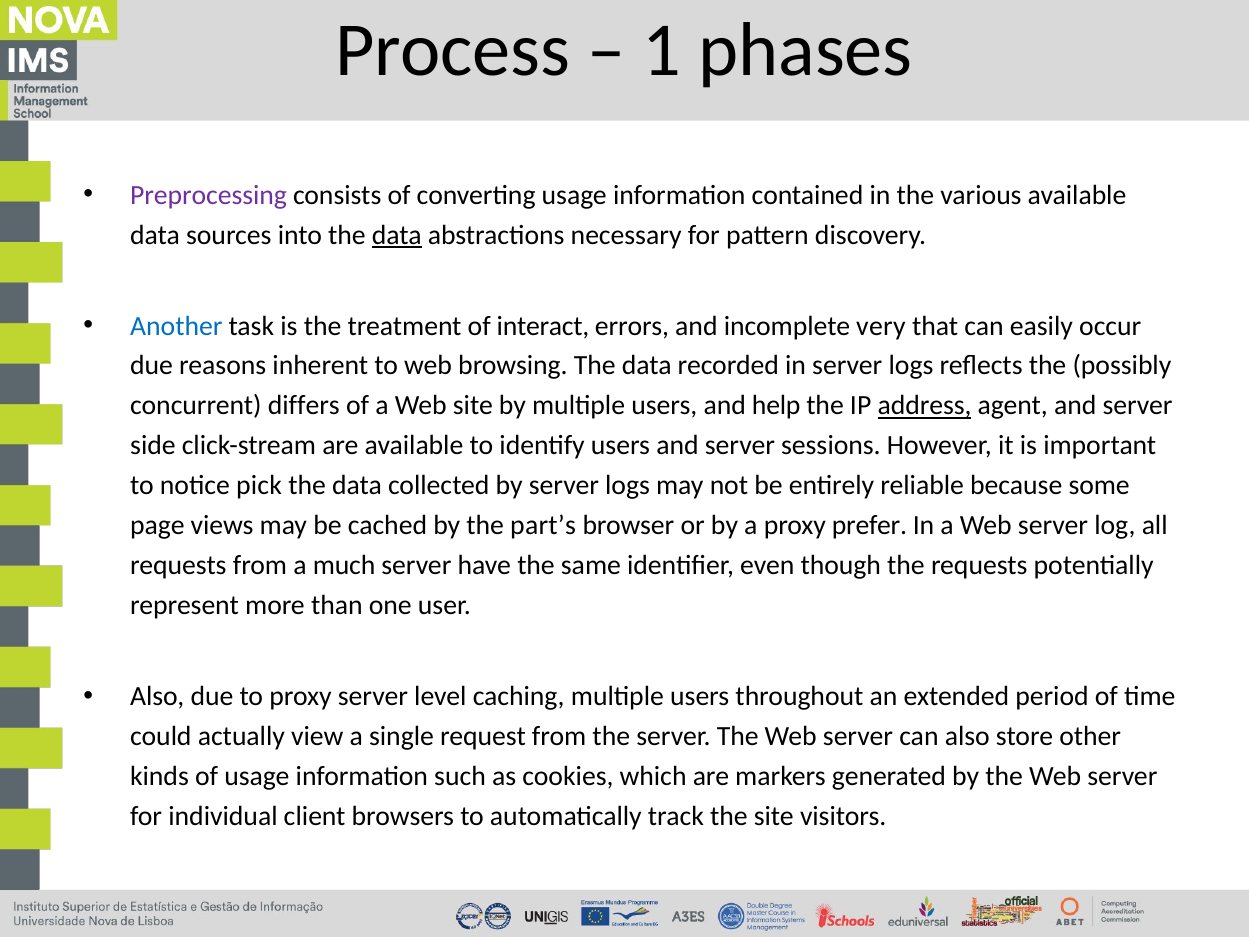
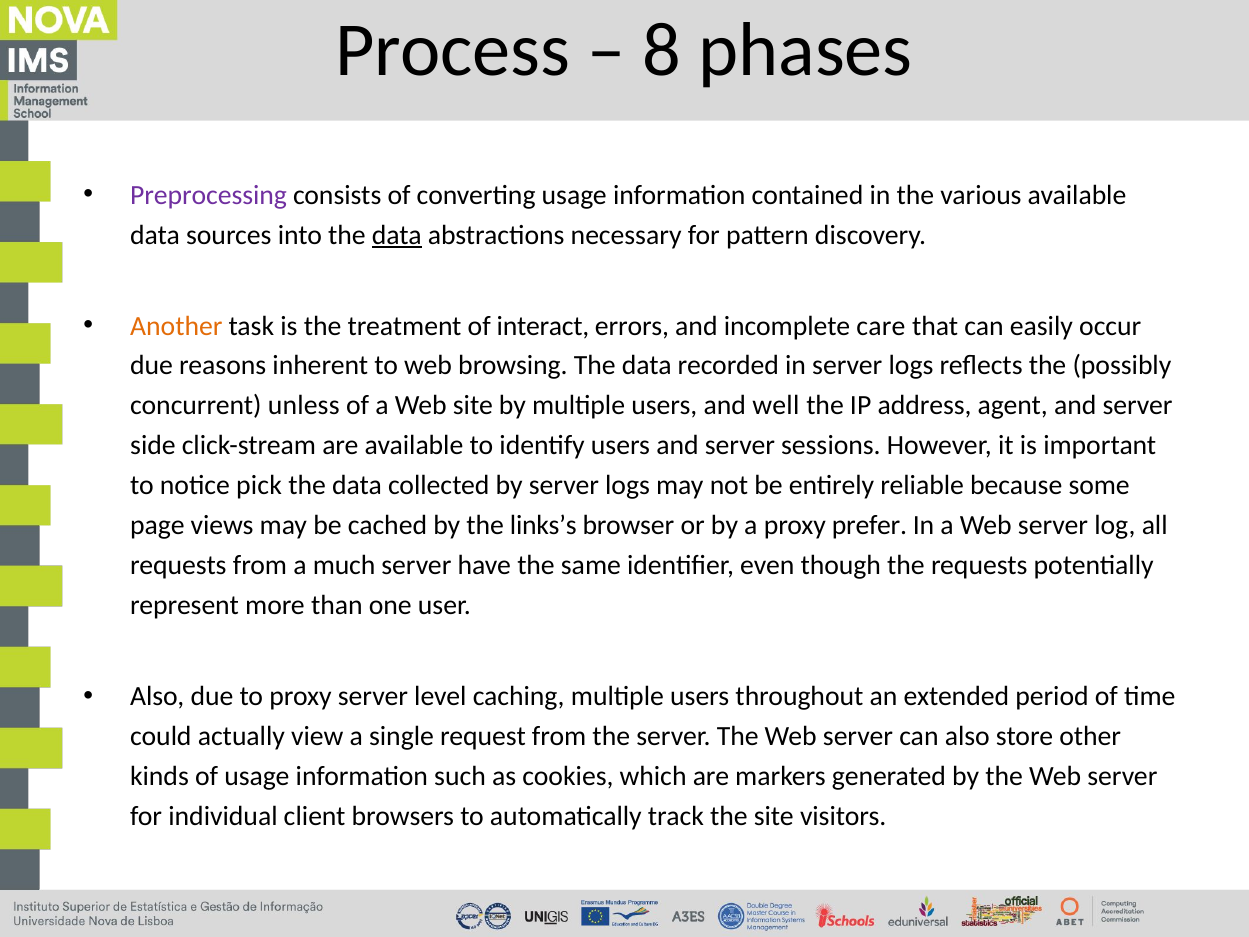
1: 1 -> 8
Another colour: blue -> orange
very: very -> care
differs: differs -> unless
help: help -> well
address underline: present -> none
part’s: part’s -> links’s
